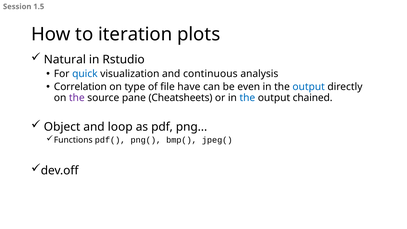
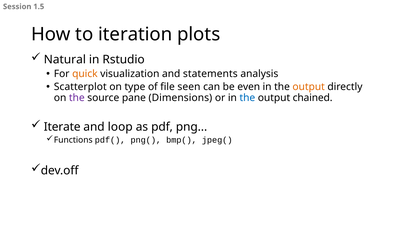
quick colour: blue -> orange
continuous: continuous -> statements
Correlation: Correlation -> Scatterplot
have: have -> seen
output at (309, 87) colour: blue -> orange
Cheatsheets: Cheatsheets -> Dimensions
Object: Object -> Iterate
